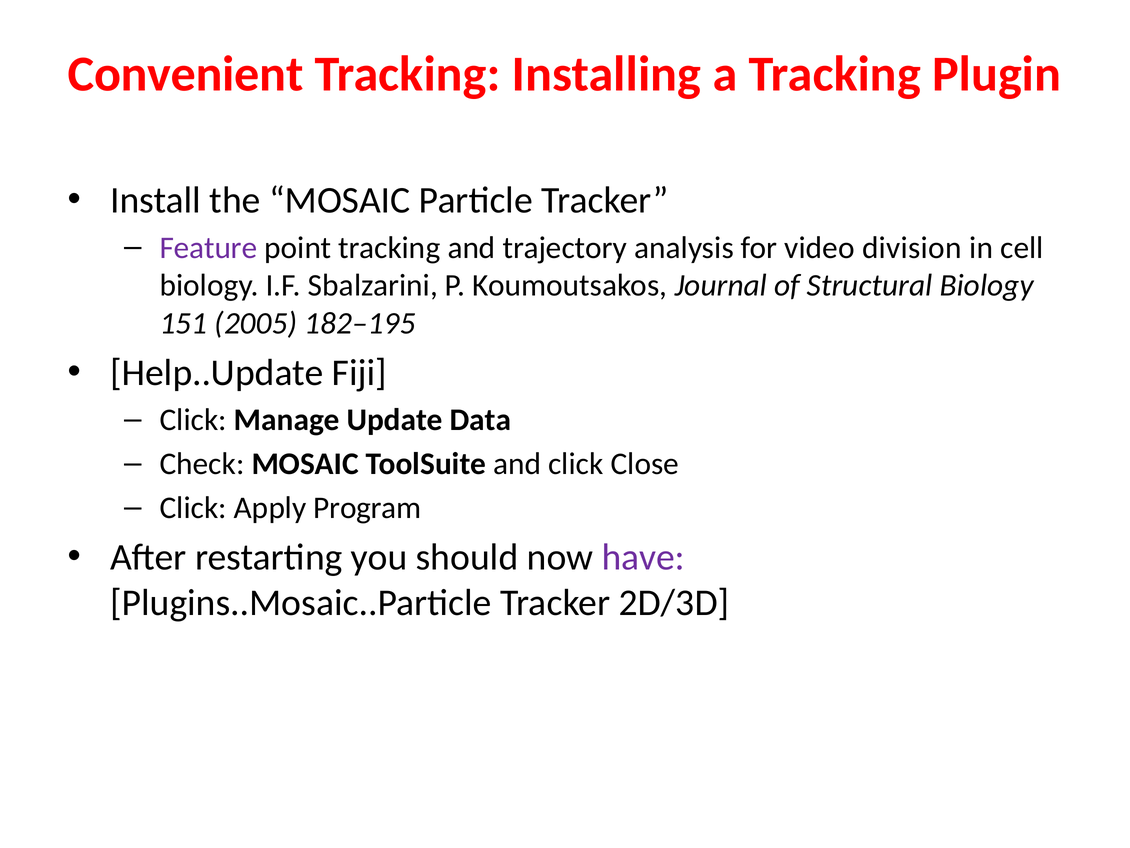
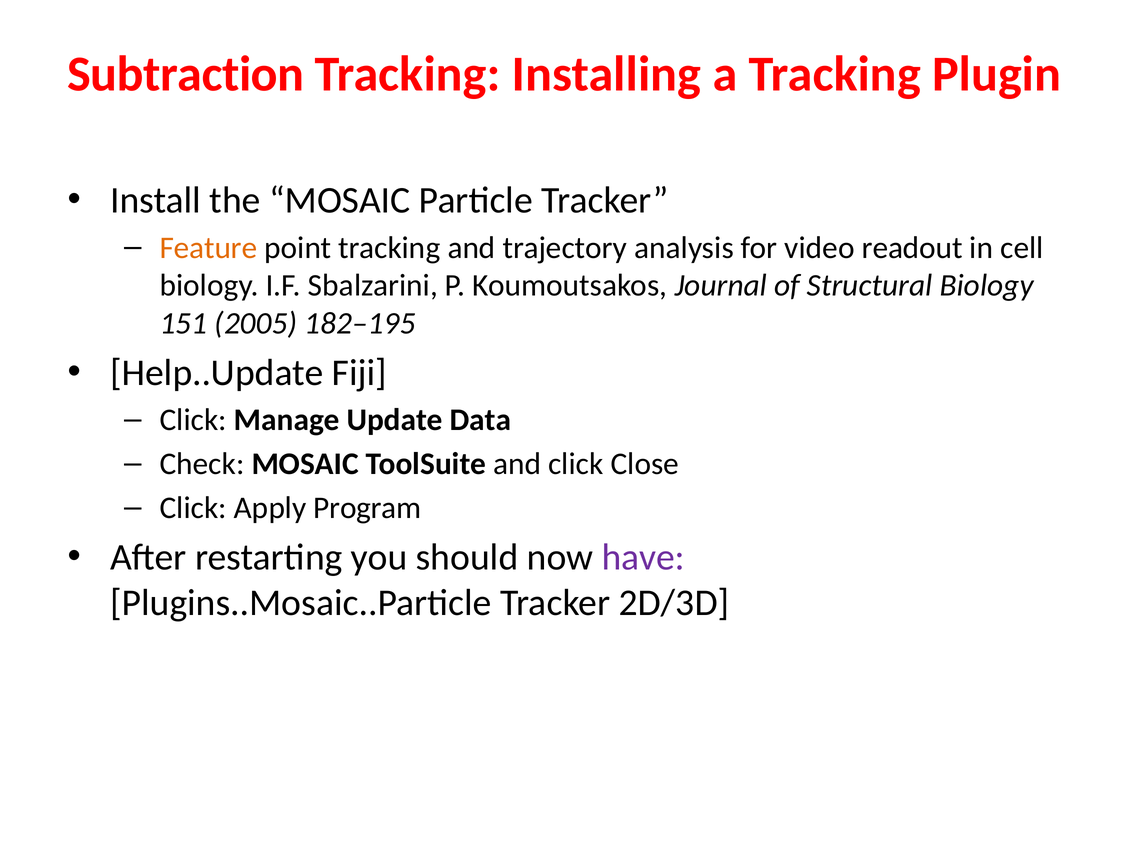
Convenient: Convenient -> Subtraction
Feature colour: purple -> orange
division: division -> readout
